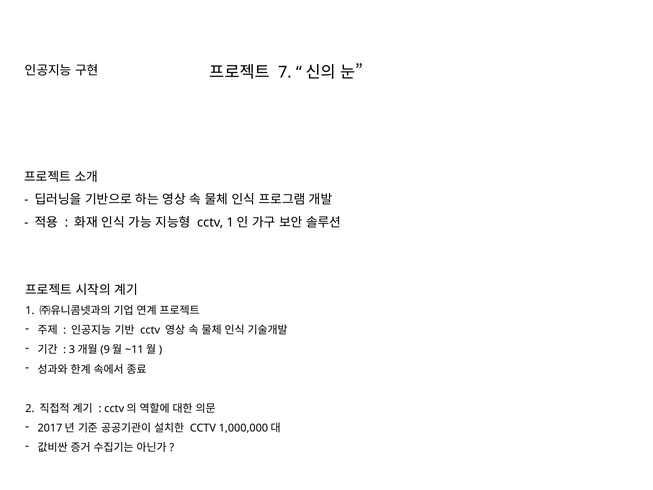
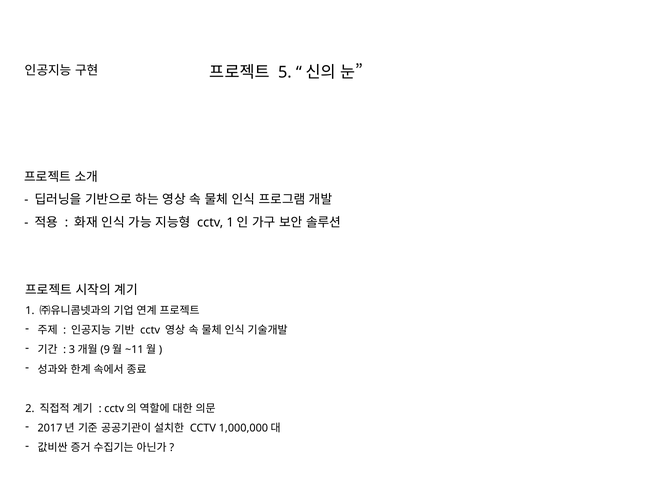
7: 7 -> 5
